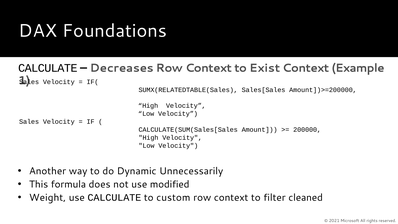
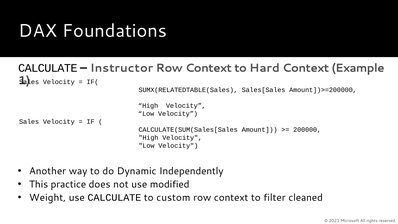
Decreases: Decreases -> Instructor
Exist: Exist -> Hard
Unnecessarily: Unnecessarily -> Independently
formula: formula -> practice
